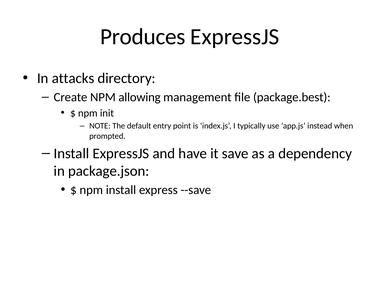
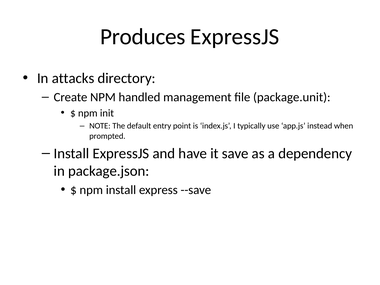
allowing: allowing -> handled
package.best: package.best -> package.unit
